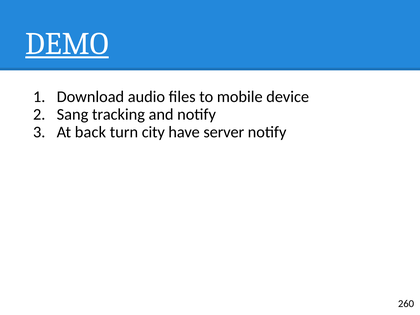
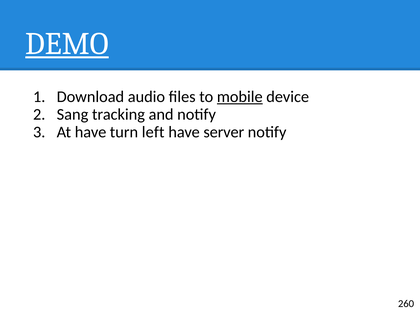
mobile underline: none -> present
At back: back -> have
city: city -> left
